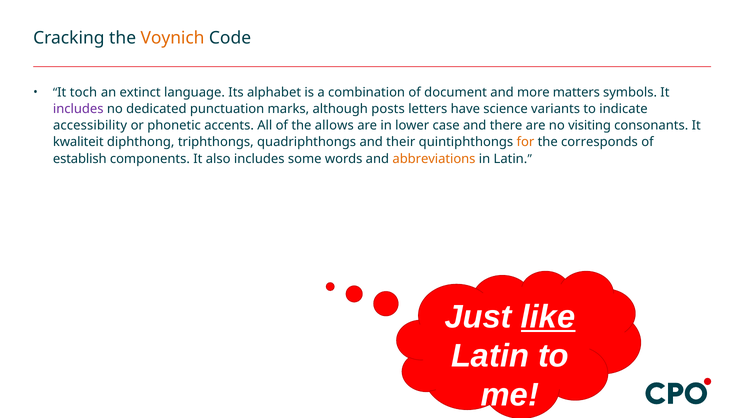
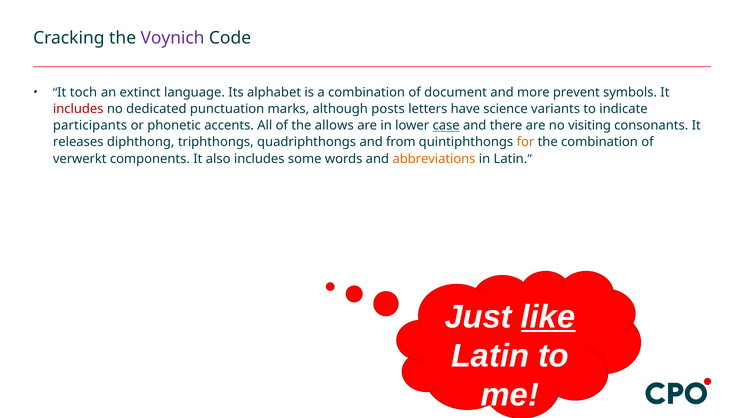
Voynich colour: orange -> purple
matters: matters -> prevent
includes at (78, 109) colour: purple -> red
accessibility: accessibility -> participants
case underline: none -> present
kwaliteit: kwaliteit -> releases
their: their -> from
the corresponds: corresponds -> combination
establish: establish -> verwerkt
